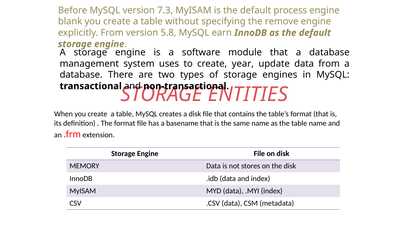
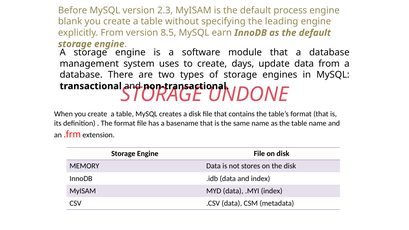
7.3: 7.3 -> 2.3
remove: remove -> leading
5.8: 5.8 -> 8.5
year: year -> days
ENTITIES: ENTITIES -> UNDONE
